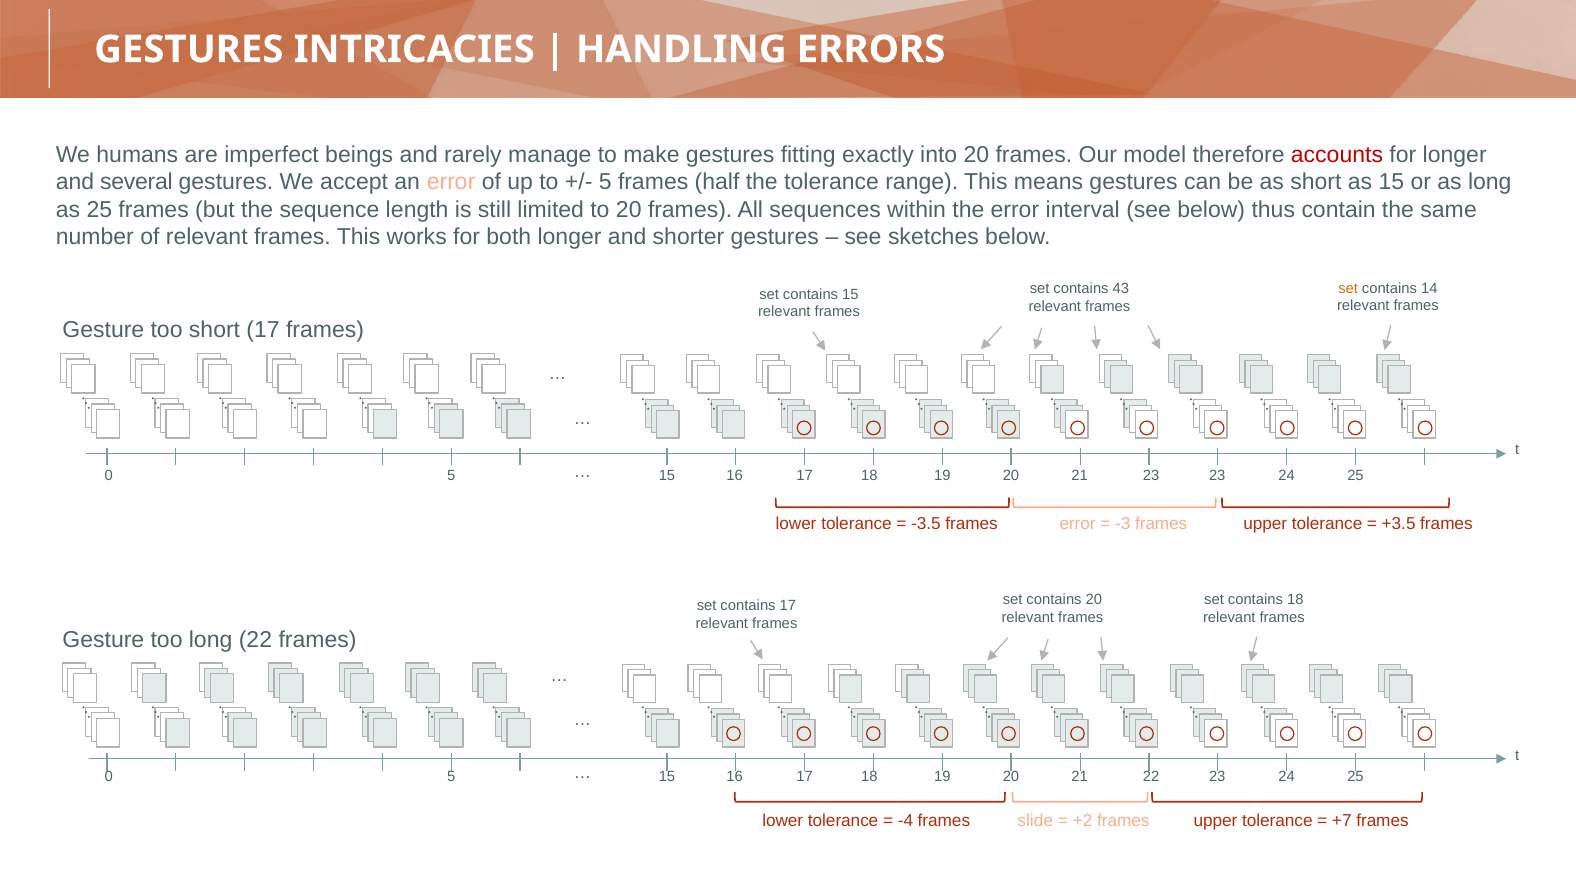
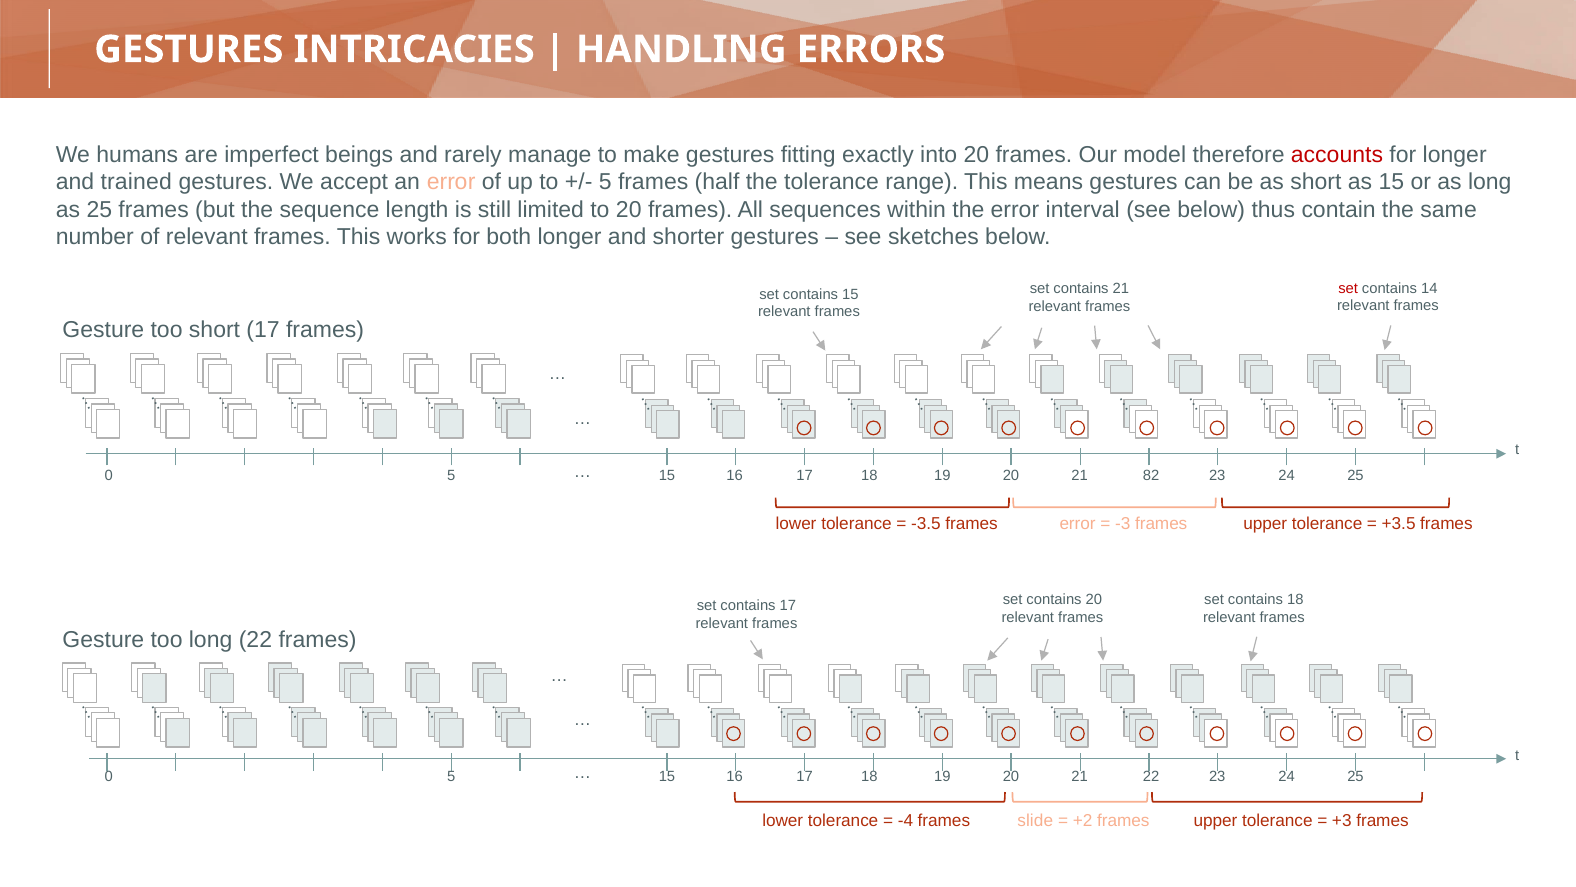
several: several -> trained
set at (1348, 288) colour: orange -> red
contains 43: 43 -> 21
21 23: 23 -> 82
+7: +7 -> +3
